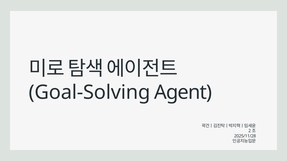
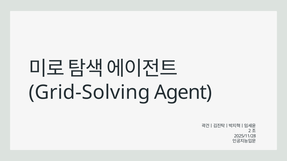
Goal-Solving: Goal-Solving -> Grid-Solving
